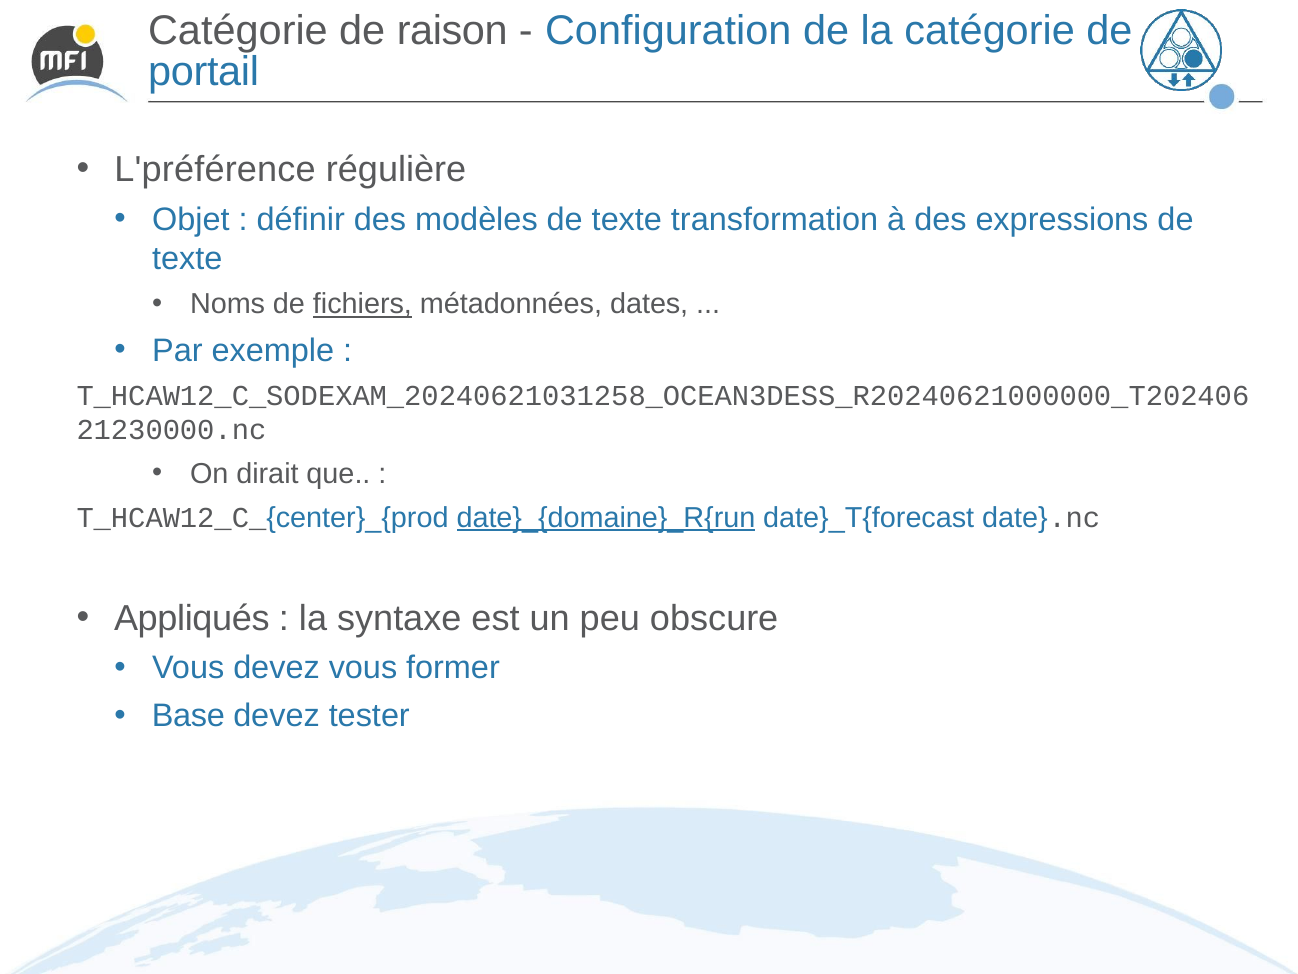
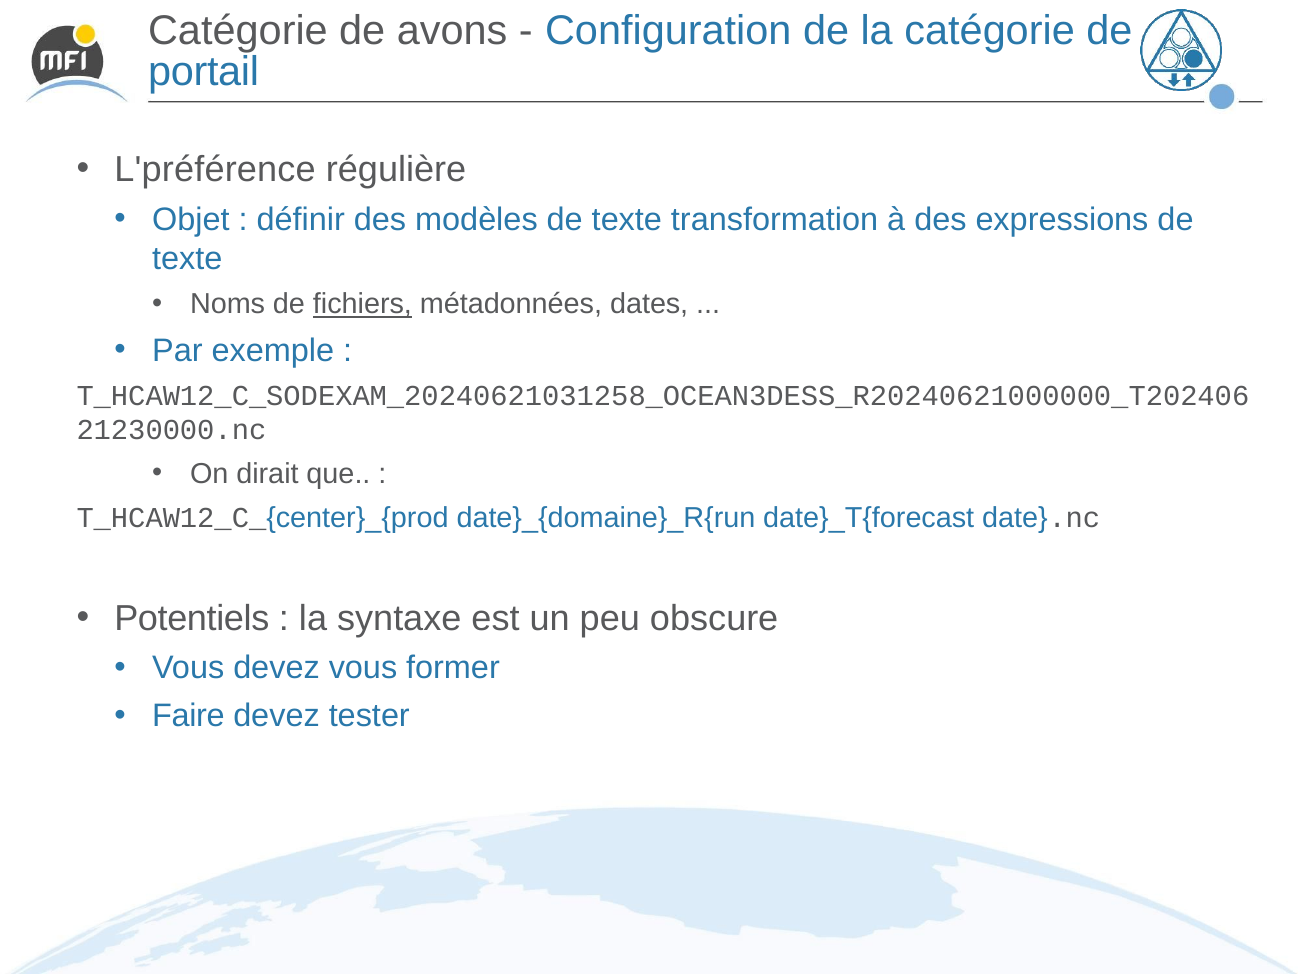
raison: raison -> avons
date}_{domaine}_R{run underline: present -> none
Appliqués: Appliqués -> Potentiels
Base: Base -> Faire
